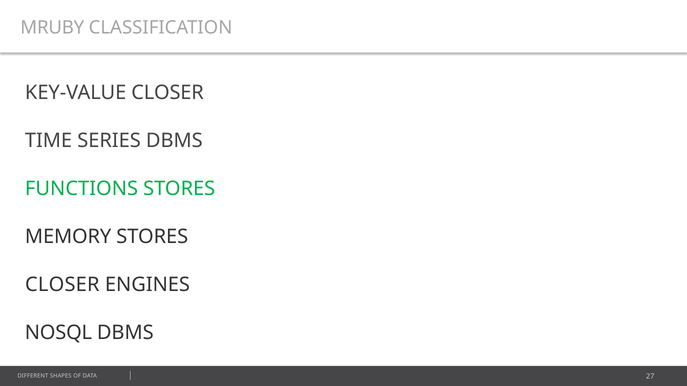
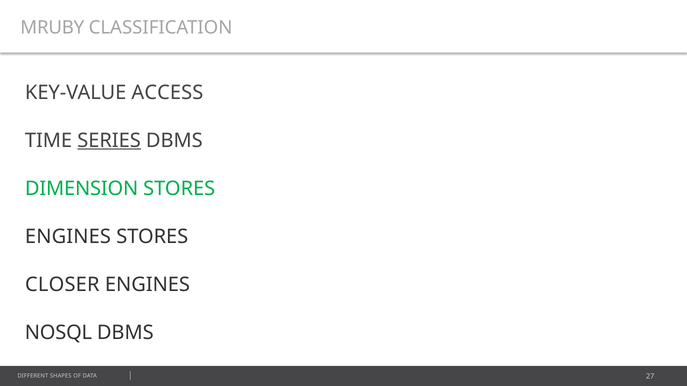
KEY-VALUE CLOSER: CLOSER -> ACCESS
SERIES underline: none -> present
FUNCTIONS: FUNCTIONS -> DIMENSION
MEMORY at (68, 237): MEMORY -> ENGINES
